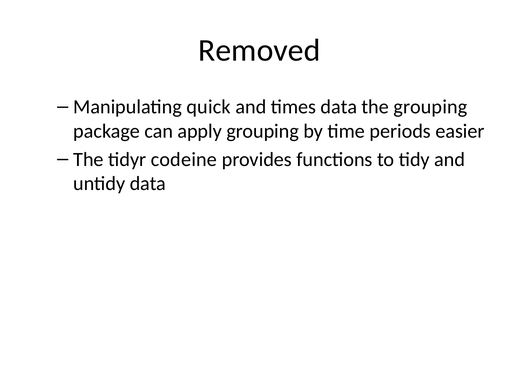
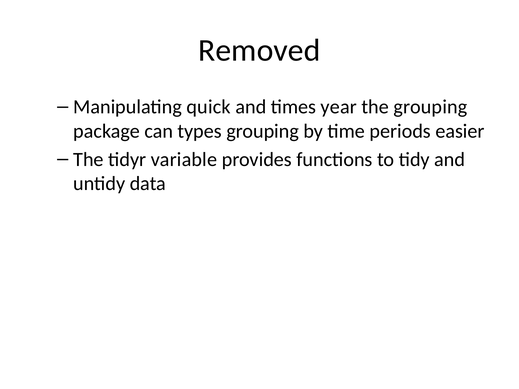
times data: data -> year
apply: apply -> types
codeine: codeine -> variable
